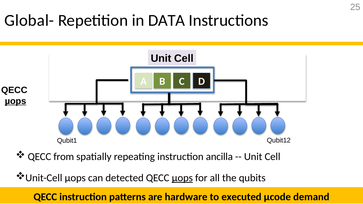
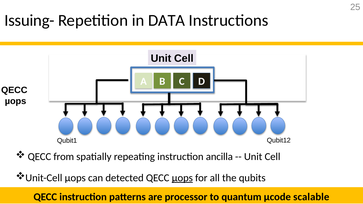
Global-: Global- -> Issuing-
µops at (16, 101) underline: present -> none
hardware: hardware -> processor
executed: executed -> quantum
demand: demand -> scalable
